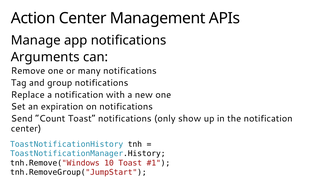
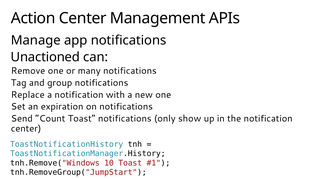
Arguments: Arguments -> Unactioned
